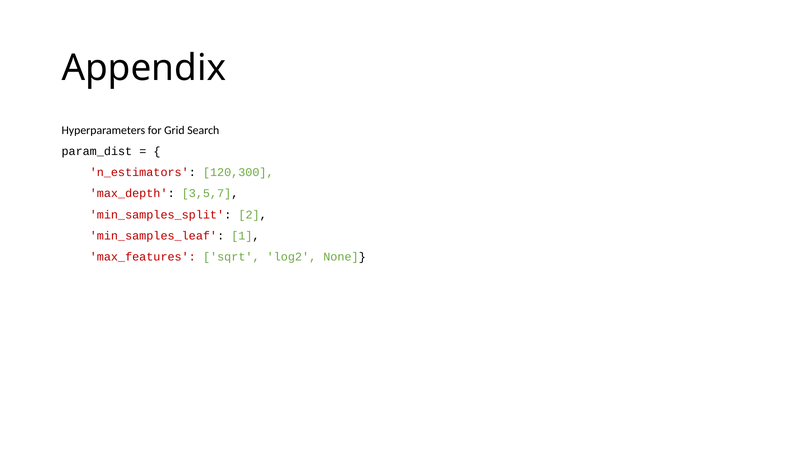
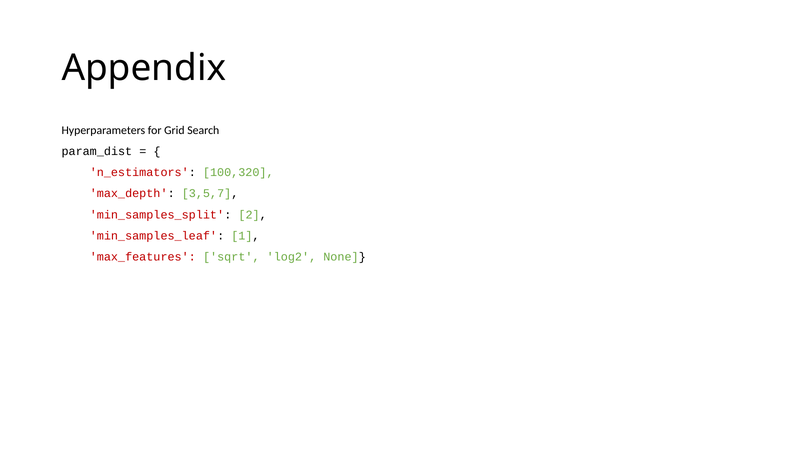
120,300: 120,300 -> 100,320
